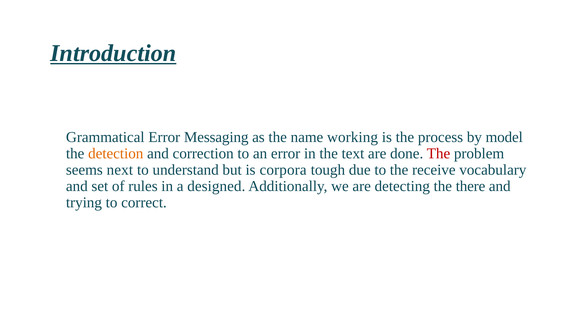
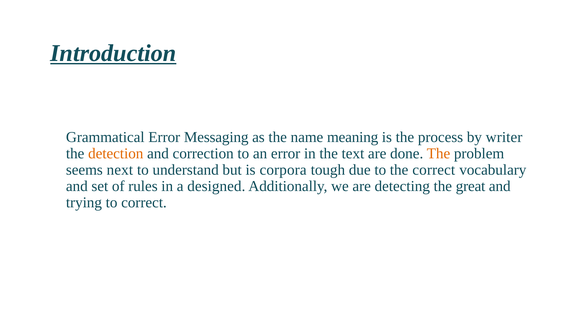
working: working -> meaning
model: model -> writer
The at (438, 154) colour: red -> orange
the receive: receive -> correct
there: there -> great
